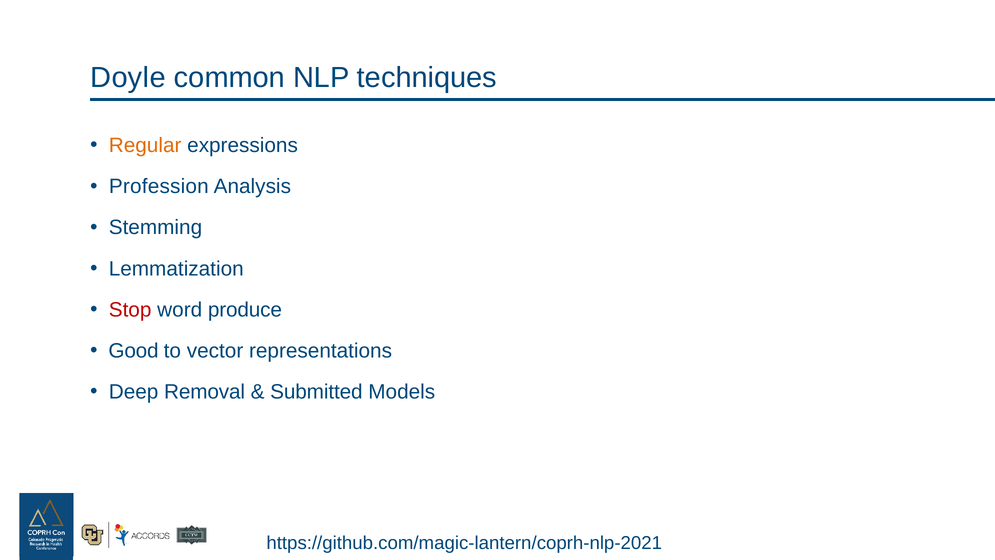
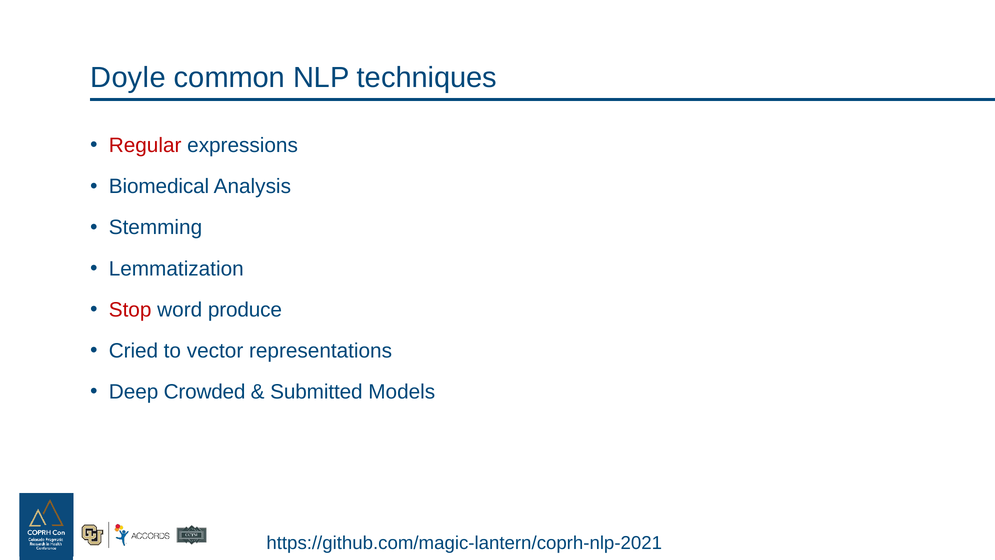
Regular colour: orange -> red
Profession: Profession -> Biomedical
Good: Good -> Cried
Removal: Removal -> Crowded
